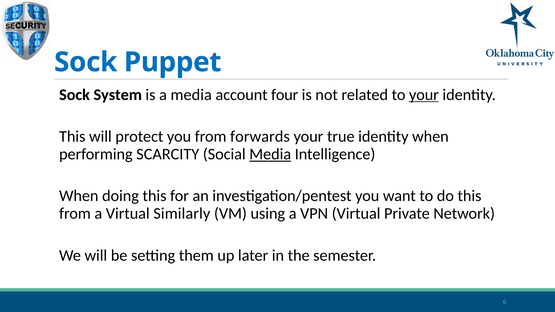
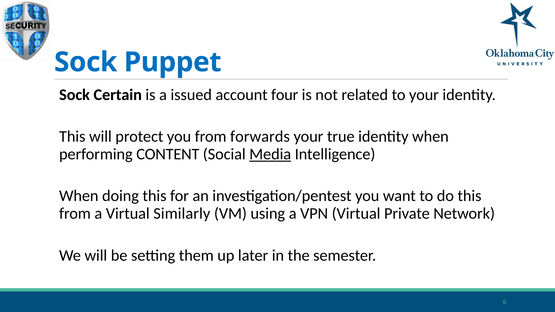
System: System -> Certain
a media: media -> issued
your at (424, 95) underline: present -> none
SCARCITY: SCARCITY -> CONTENT
